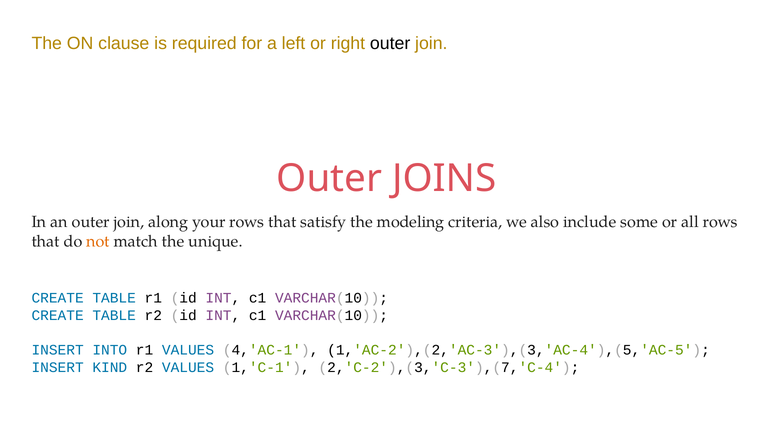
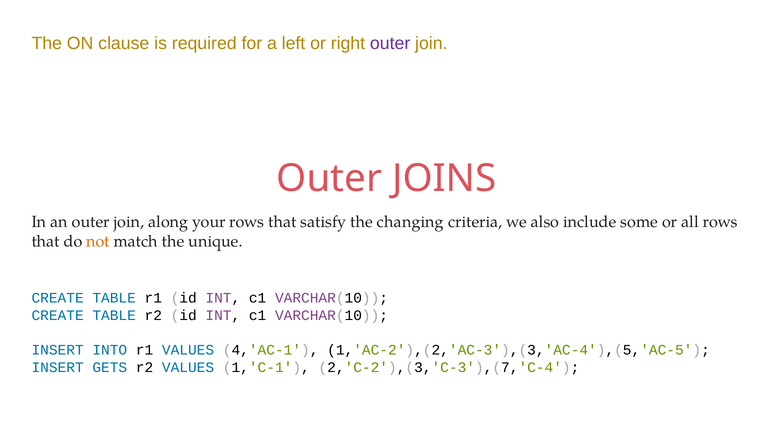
outer at (390, 43) colour: black -> purple
modeling: modeling -> changing
KIND: KIND -> GETS
